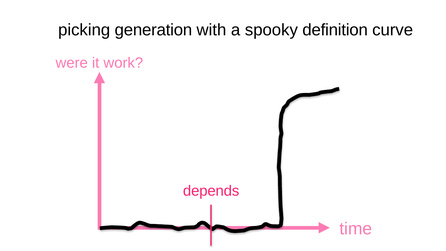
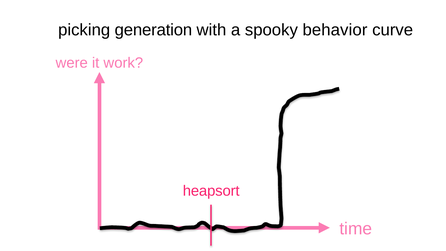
definition: definition -> behavior
depends: depends -> heapsort
